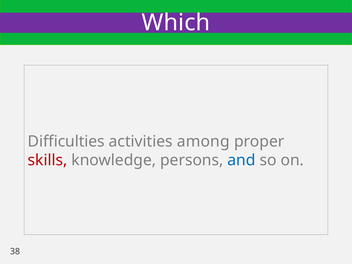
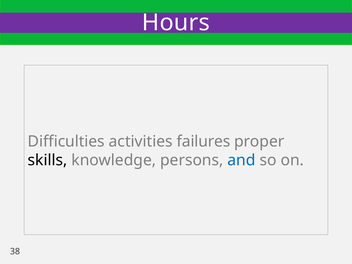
Which: Which -> Hours
among: among -> failures
skills colour: red -> black
